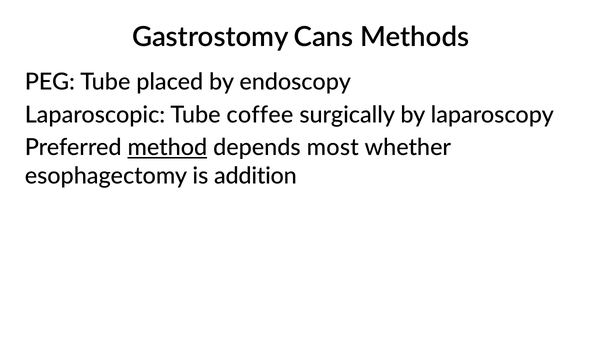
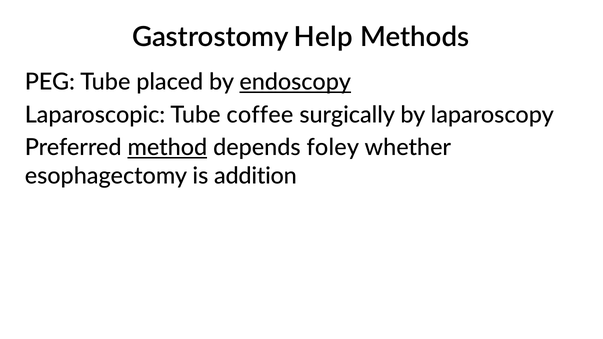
Cans: Cans -> Help
endoscopy underline: none -> present
most: most -> foley
